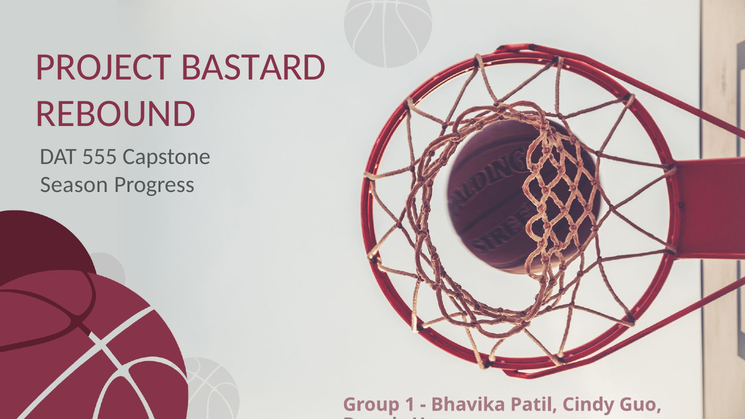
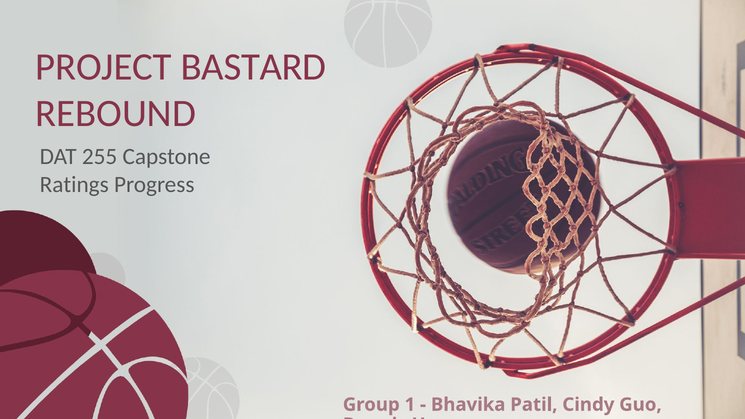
555: 555 -> 255
Season: Season -> Ratings
